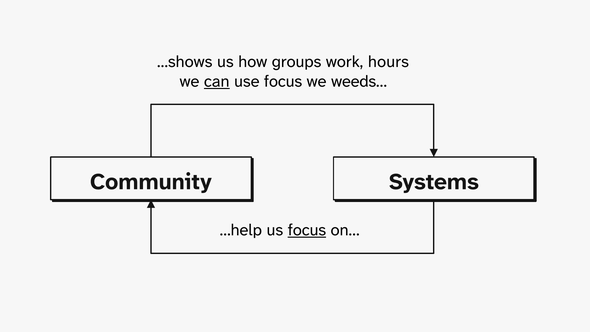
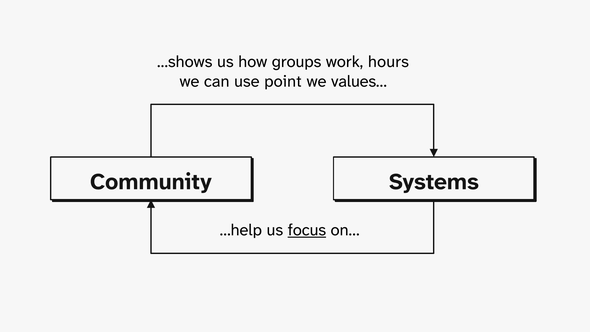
can underline: present -> none
use focus: focus -> point
weeds…: weeds… -> values…
